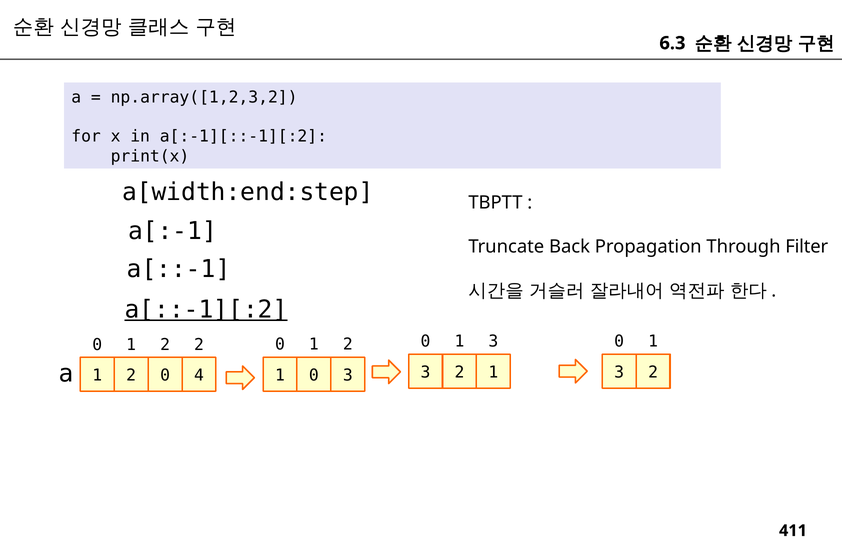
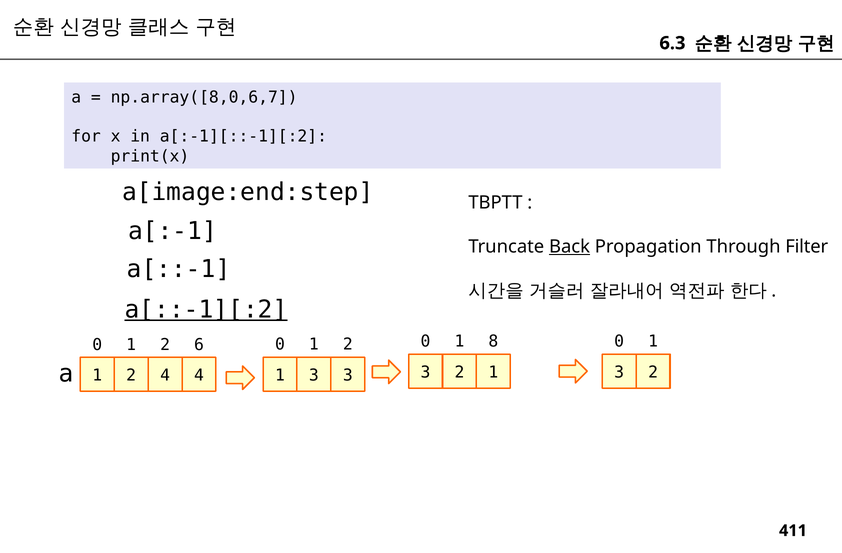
np.array([1,2,3,2: np.array([1,2,3,2 -> np.array([8,0,6,7
a[width:end:step: a[width:end:step -> a[image:end:step
Back underline: none -> present
1 3: 3 -> 8
2 2: 2 -> 6
0 at (314, 375): 0 -> 3
0 at (165, 376): 0 -> 4
